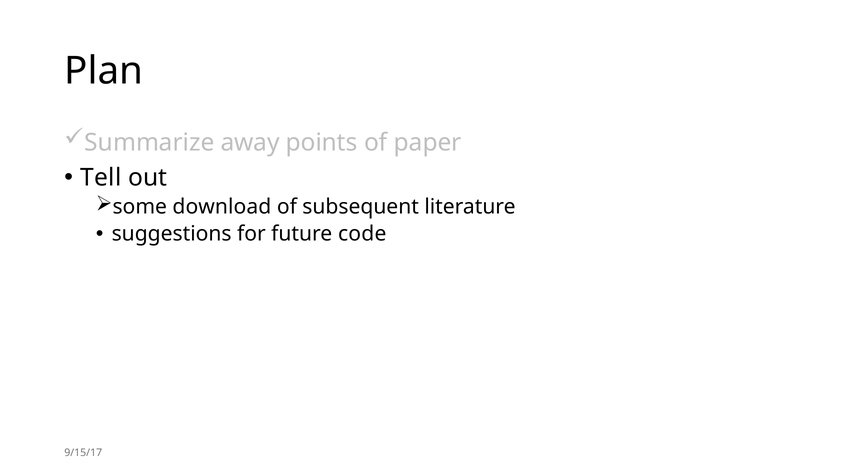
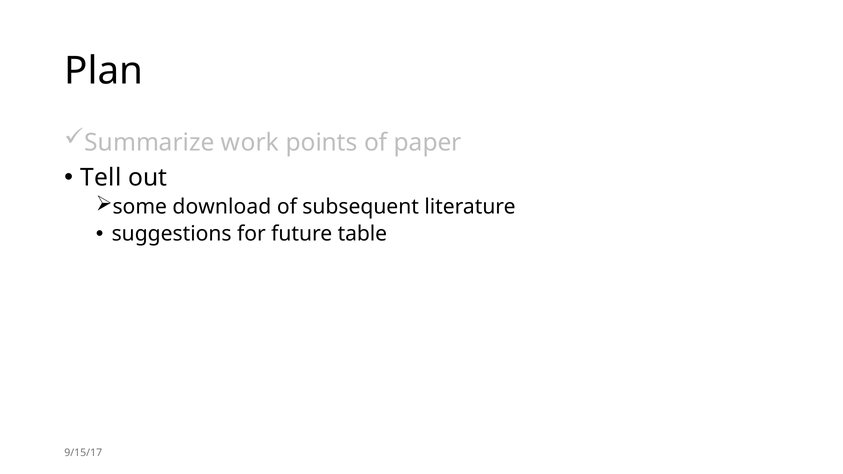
away: away -> work
code: code -> table
